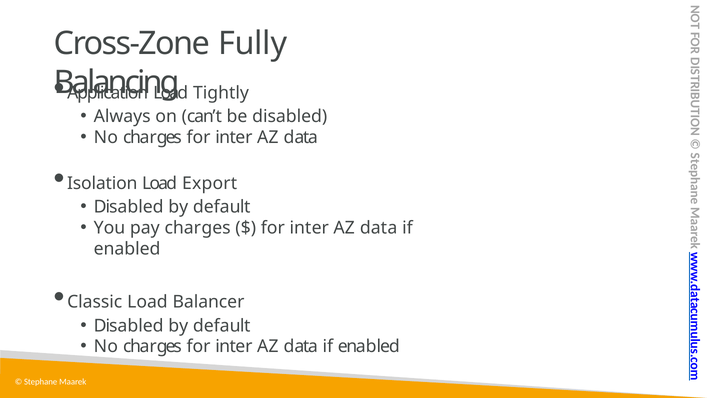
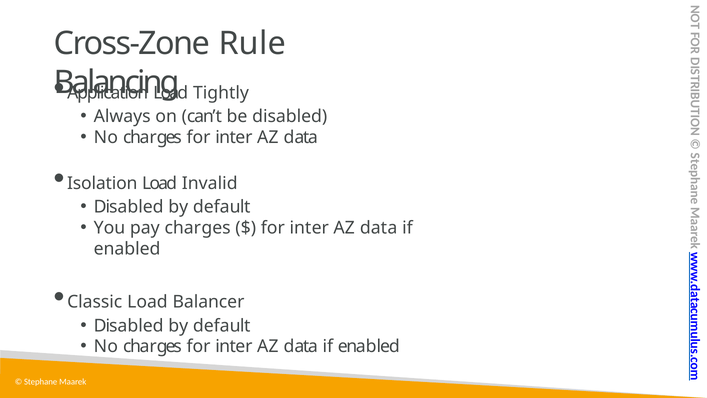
Fully: Fully -> Rule
Export: Export -> Invalid
